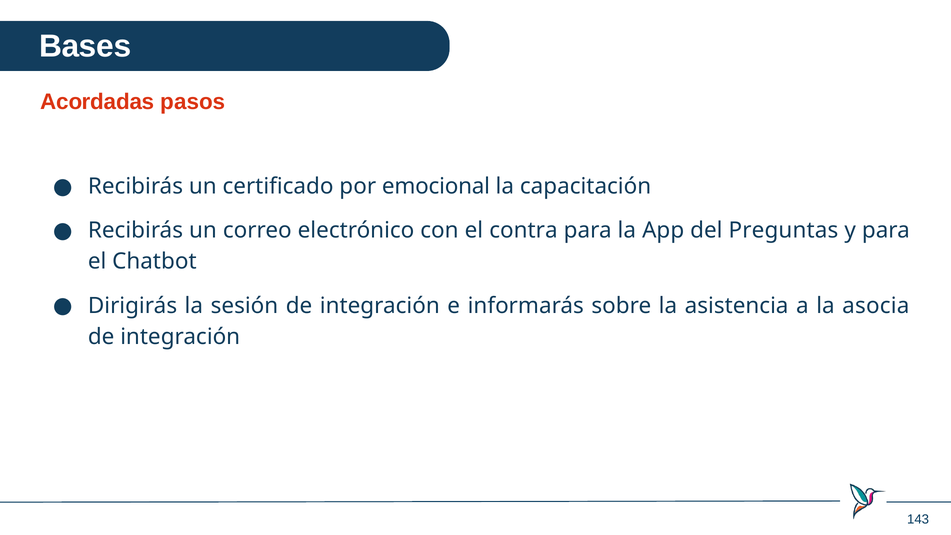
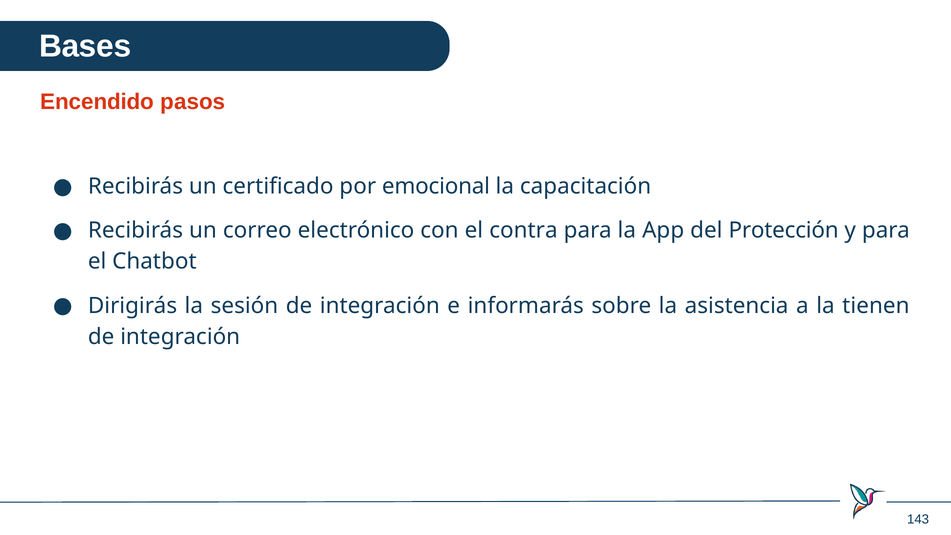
Acordadas: Acordadas -> Encendido
Preguntas: Preguntas -> Protección
asocia: asocia -> tienen
